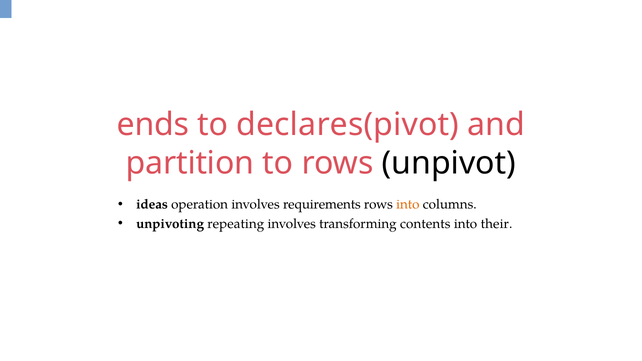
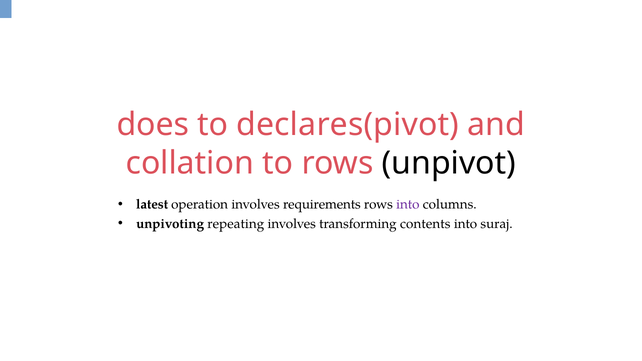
ends: ends -> does
partition: partition -> collation
ideas: ideas -> latest
into at (408, 204) colour: orange -> purple
their: their -> suraj
